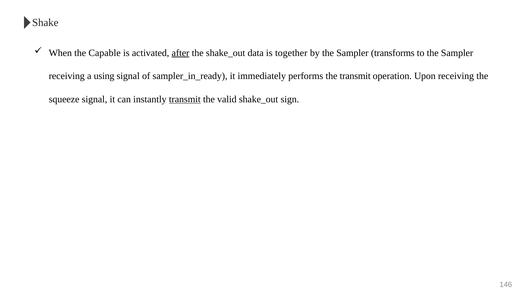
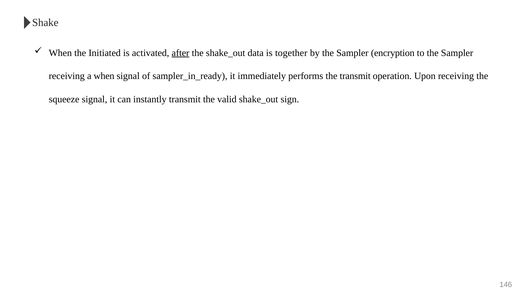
Capable: Capable -> Initiated
transforms: transforms -> encryption
a using: using -> when
transmit at (185, 99) underline: present -> none
